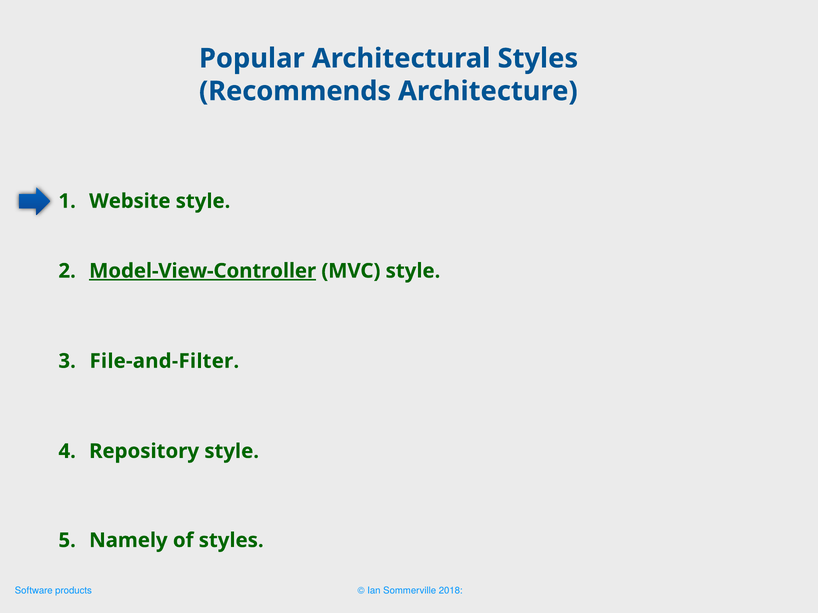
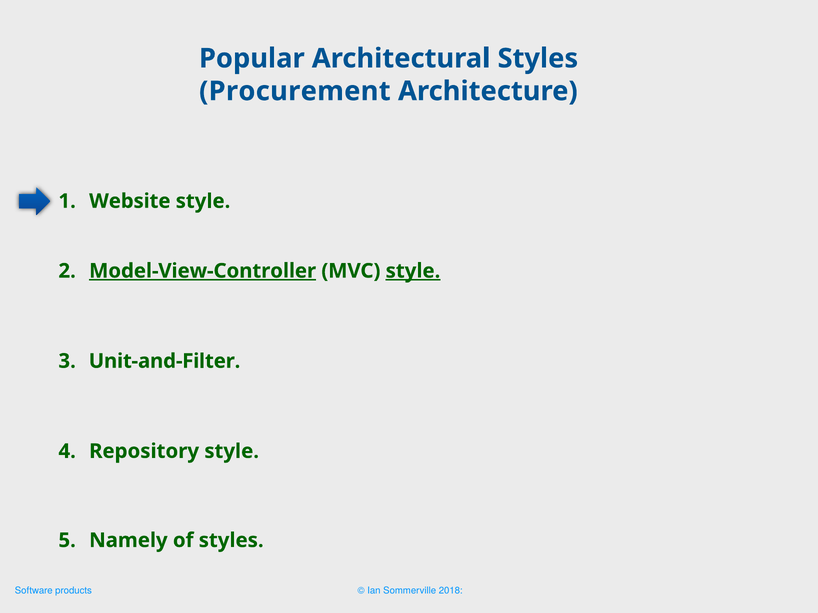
Recommends: Recommends -> Procurement
style at (413, 271) underline: none -> present
File-and-Filter: File-and-Filter -> Unit-and-Filter
